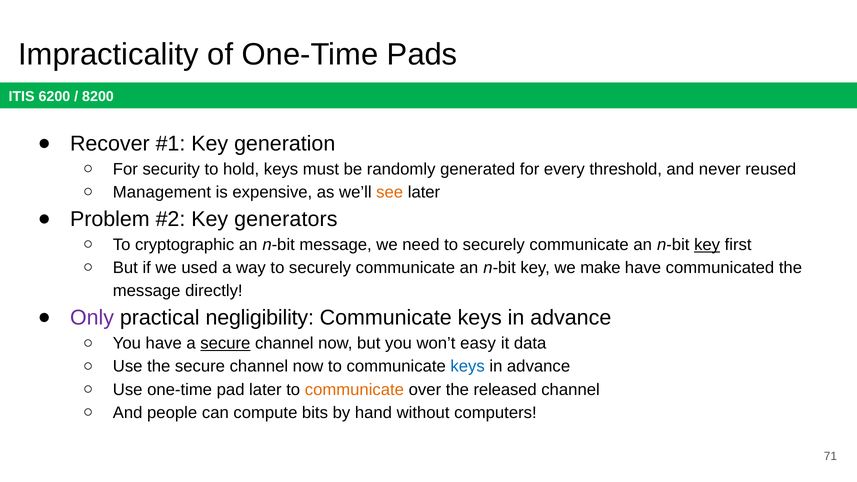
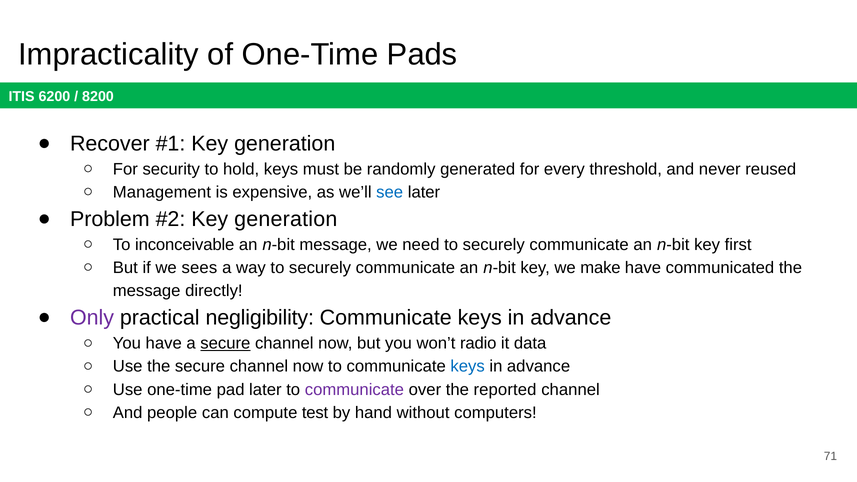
see colour: orange -> blue
generators at (286, 219): generators -> generation
cryptographic: cryptographic -> inconceivable
key at (707, 245) underline: present -> none
used: used -> sees
easy: easy -> radio
communicate at (354, 390) colour: orange -> purple
released: released -> reported
bits: bits -> test
